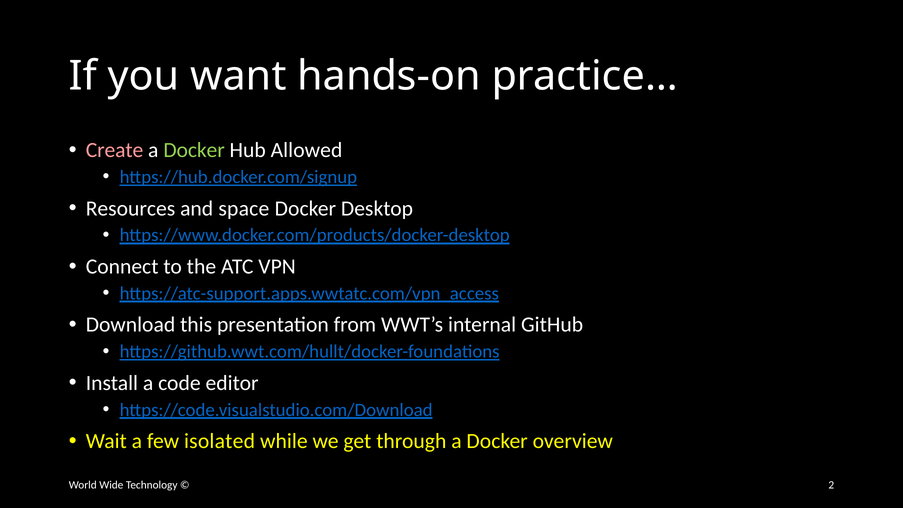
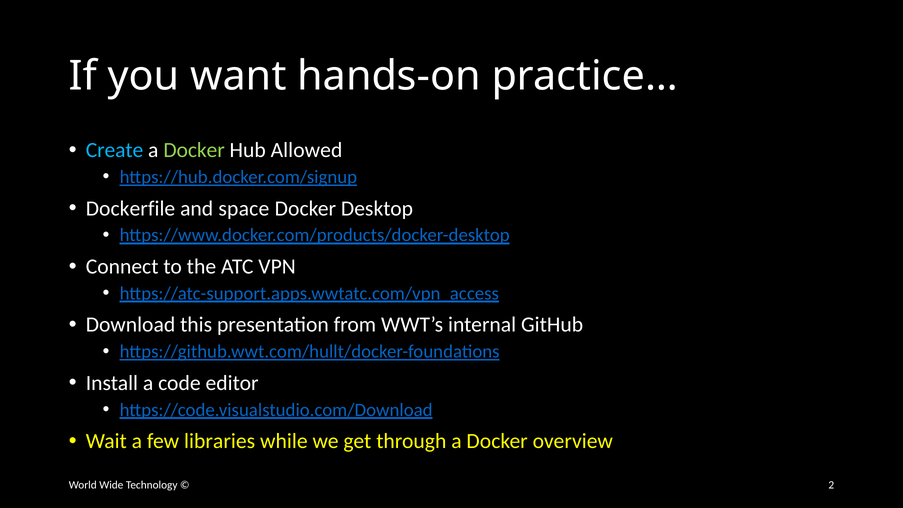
Create colour: pink -> light blue
Resources: Resources -> Dockerfile
isolated: isolated -> libraries
